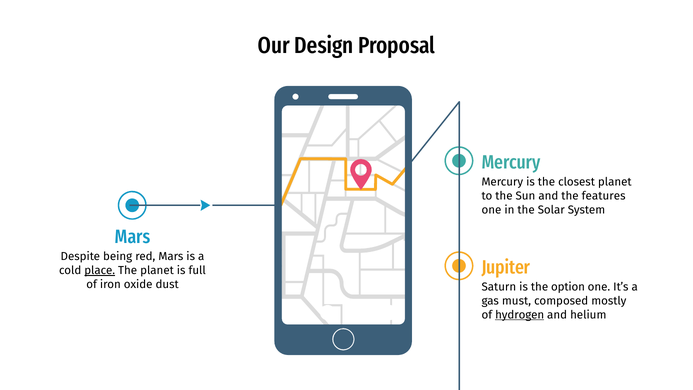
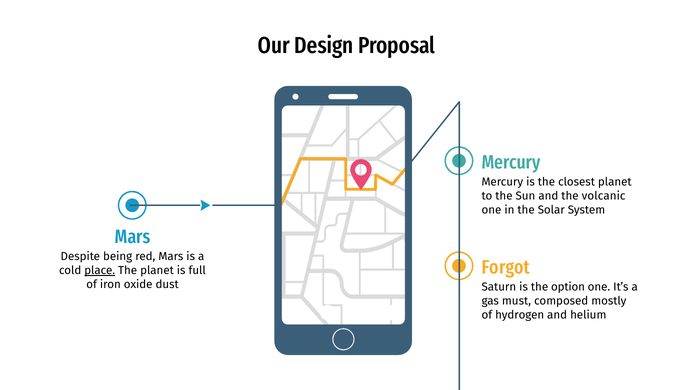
features: features -> volcanic
Jupiter: Jupiter -> Forgot
hydrogen underline: present -> none
